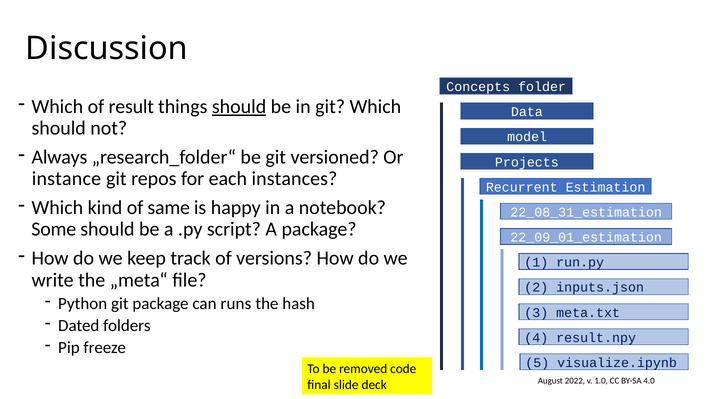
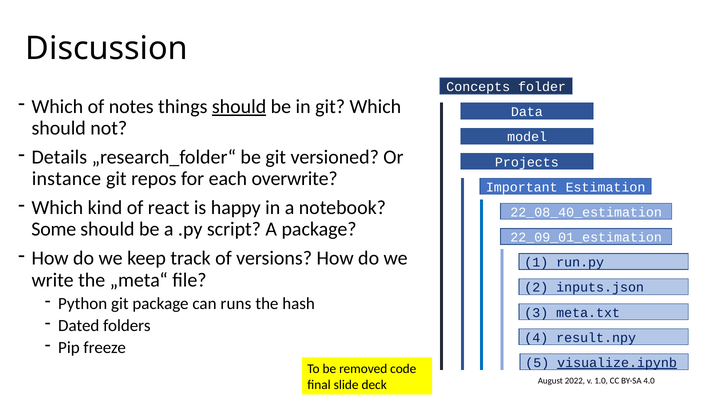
result: result -> notes
Always: Always -> Details
instances: instances -> overwrite
Recurrent: Recurrent -> Important
same: same -> react
22_08_31_estimation: 22_08_31_estimation -> 22_08_40_estimation
visualize.ipynb underline: none -> present
